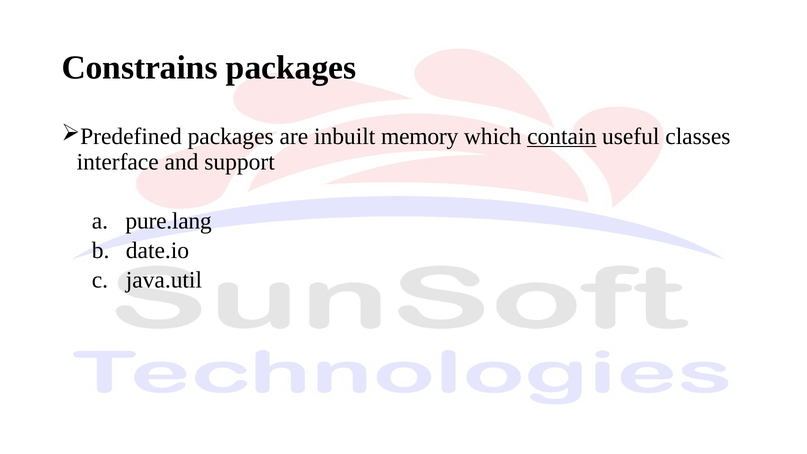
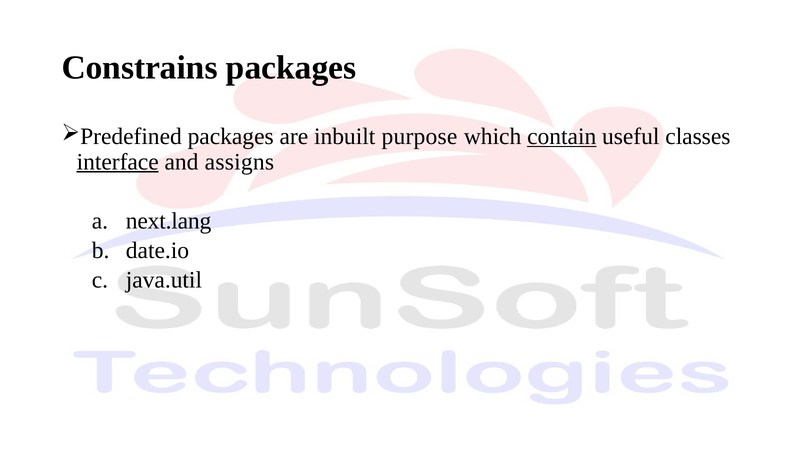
memory: memory -> purpose
interface underline: none -> present
support: support -> assigns
pure.lang: pure.lang -> next.lang
